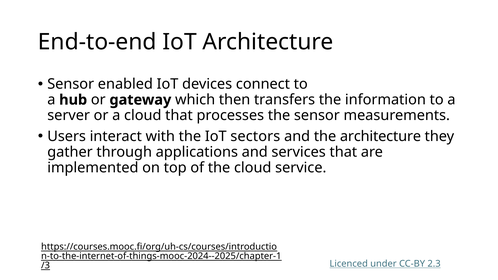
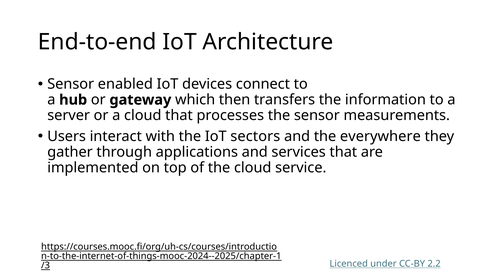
the architecture: architecture -> everywhere
2.3: 2.3 -> 2.2
